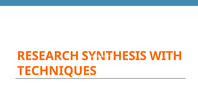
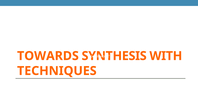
RESEARCH: RESEARCH -> TOWARDS
